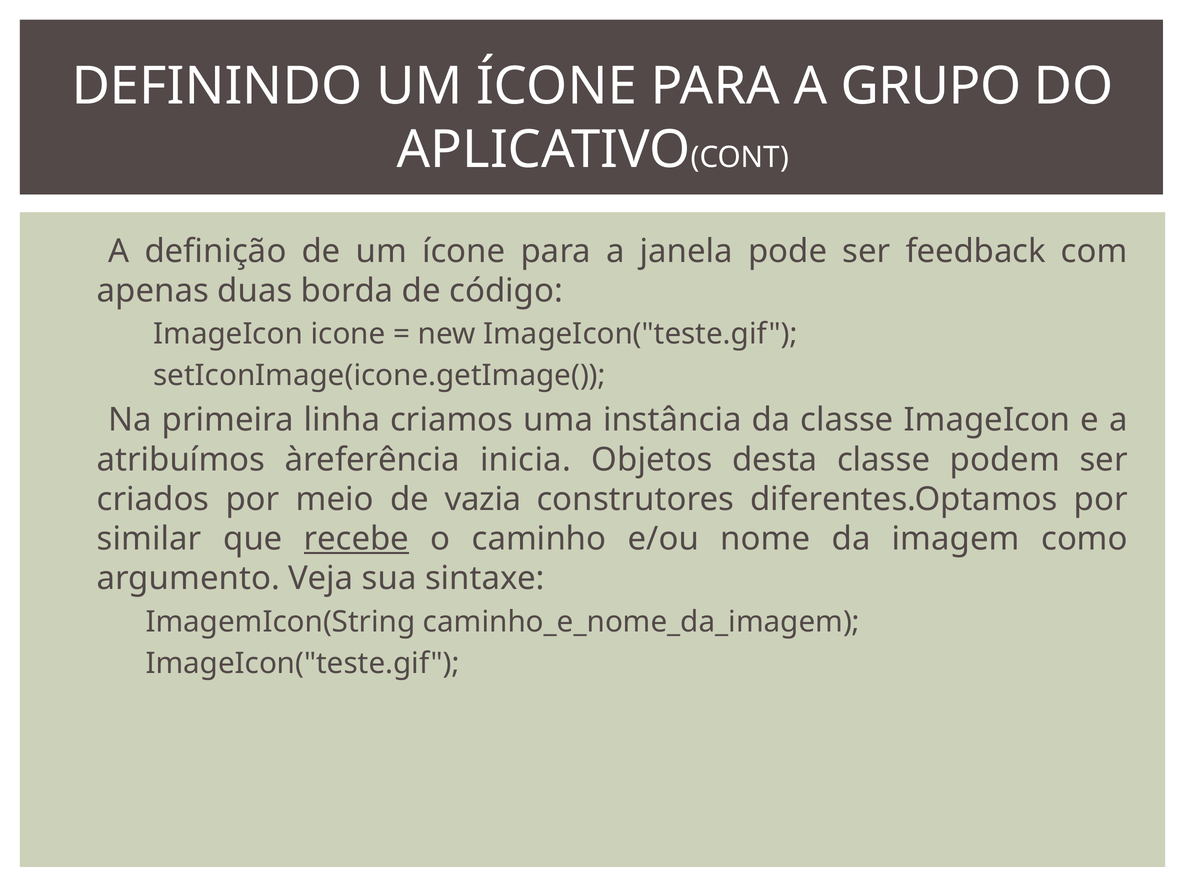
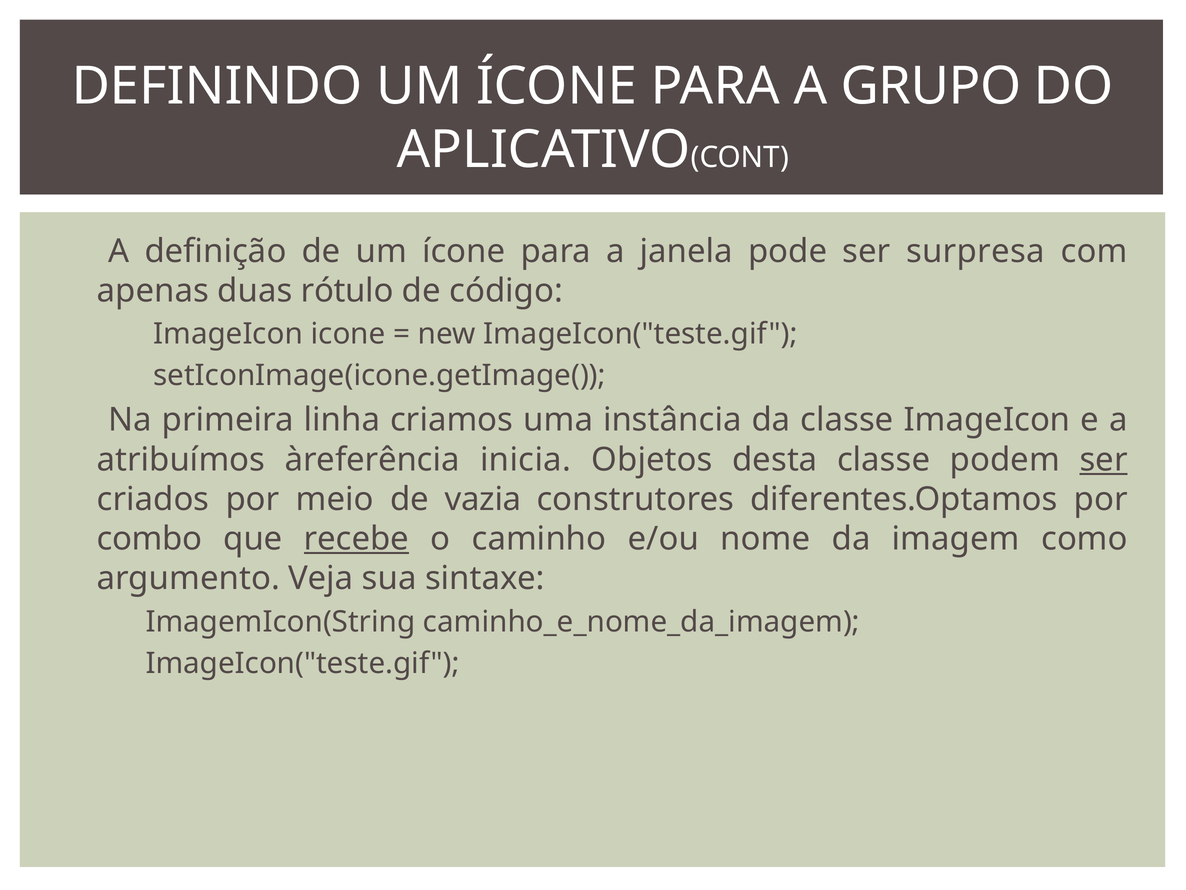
feedback: feedback -> surpresa
borda: borda -> rótulo
ser at (1104, 459) underline: none -> present
similar: similar -> combo
